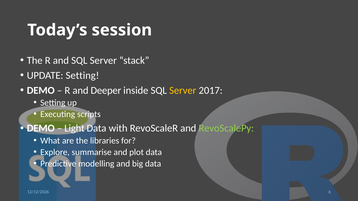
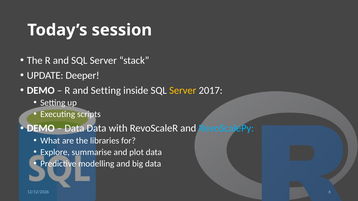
UPDATE Setting: Setting -> Deeper
and Deeper: Deeper -> Setting
Light at (74, 129): Light -> Data
RevoScalePy colour: light green -> light blue
